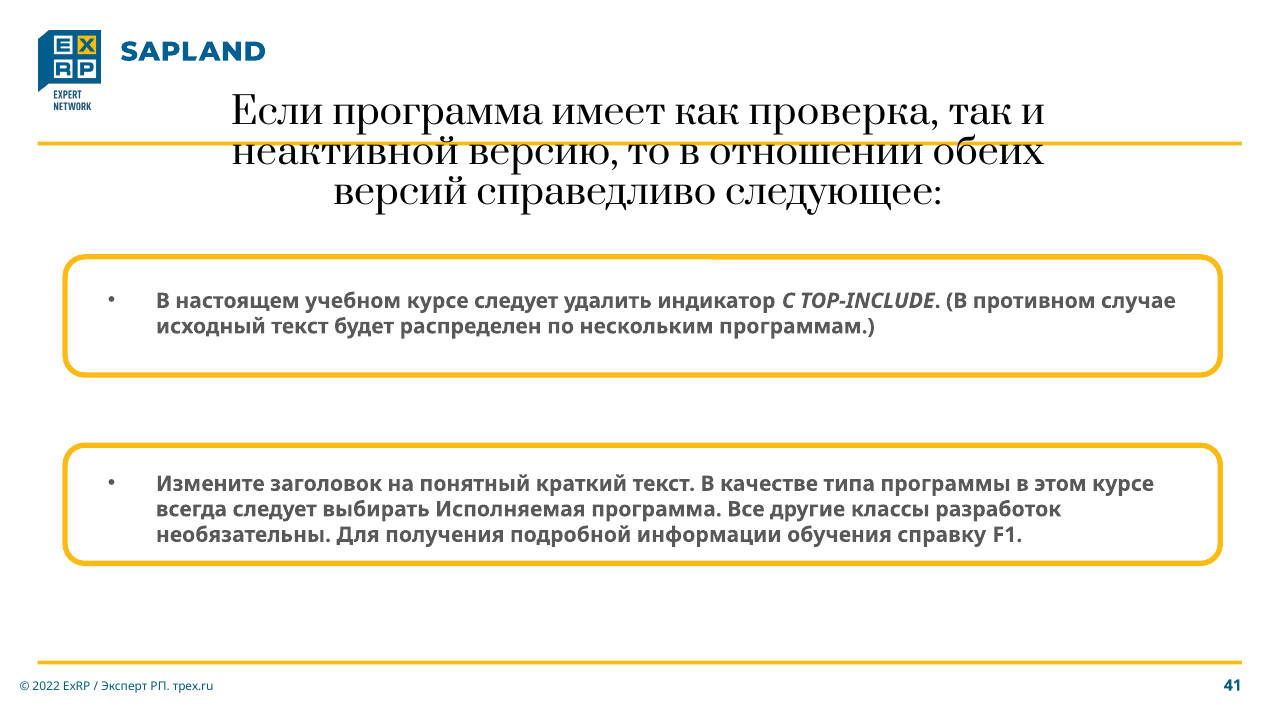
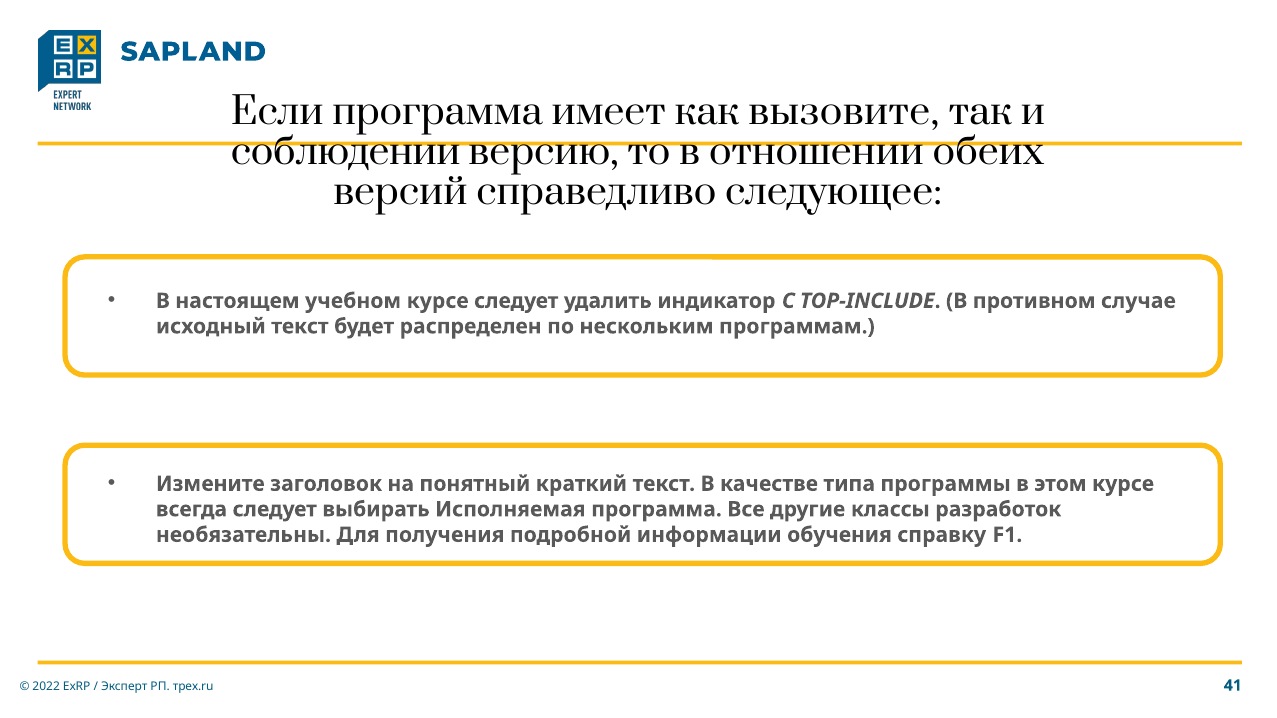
проверка: проверка -> вызовите
неактивной: неактивной -> соблюдении
